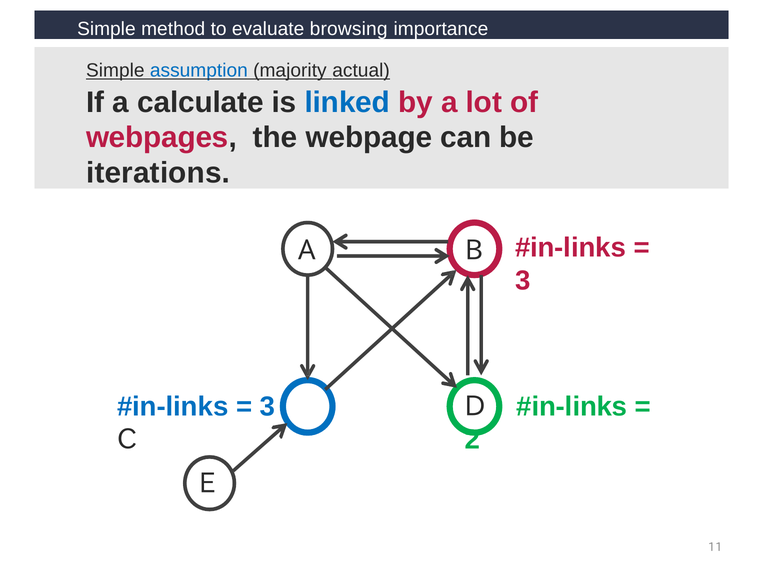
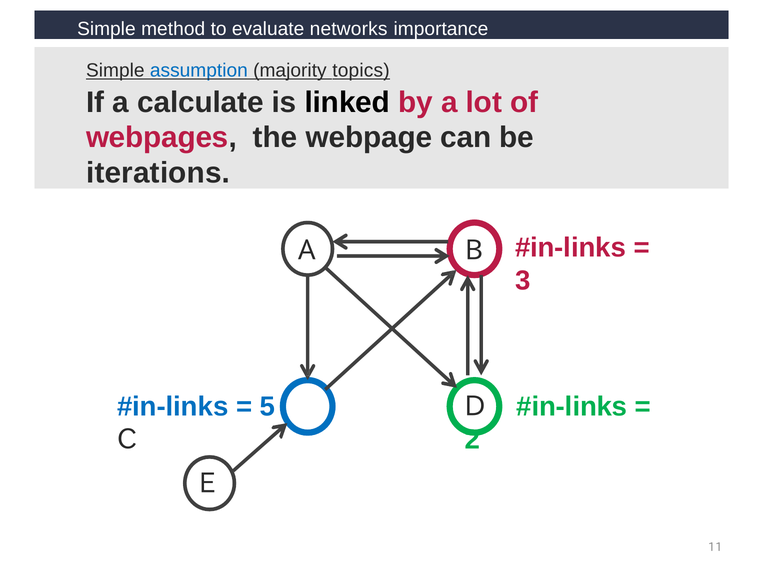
browsing: browsing -> networks
actual: actual -> topics
linked colour: blue -> black
3 at (268, 407): 3 -> 5
